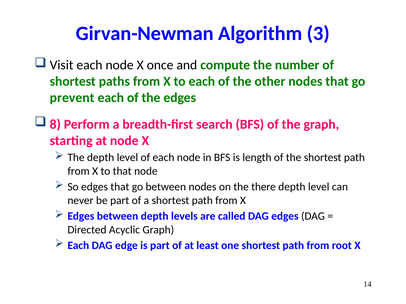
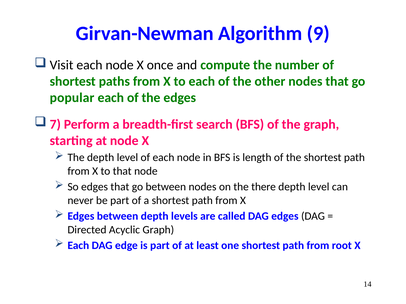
3: 3 -> 9
prevent: prevent -> popular
8: 8 -> 7
